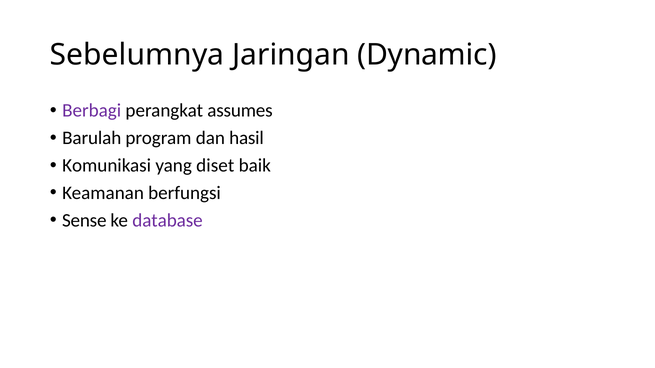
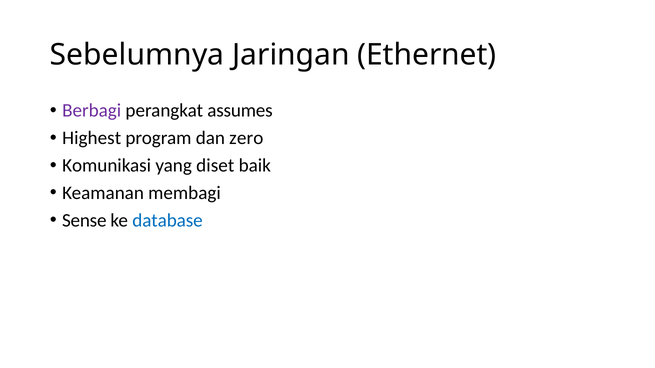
Dynamic: Dynamic -> Ethernet
Barulah: Barulah -> Highest
hasil: hasil -> zero
berfungsi: berfungsi -> membagi
database colour: purple -> blue
